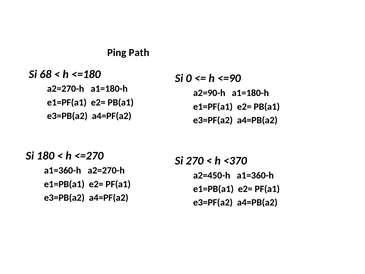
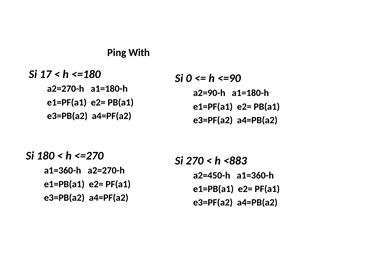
Path: Path -> With
68: 68 -> 17
<370: <370 -> <883
